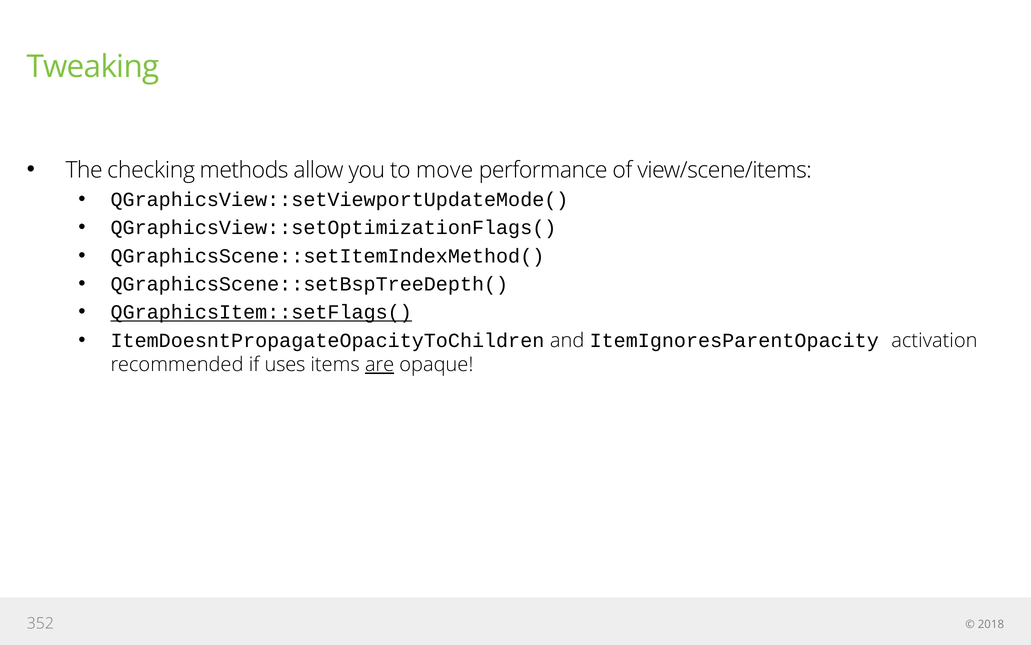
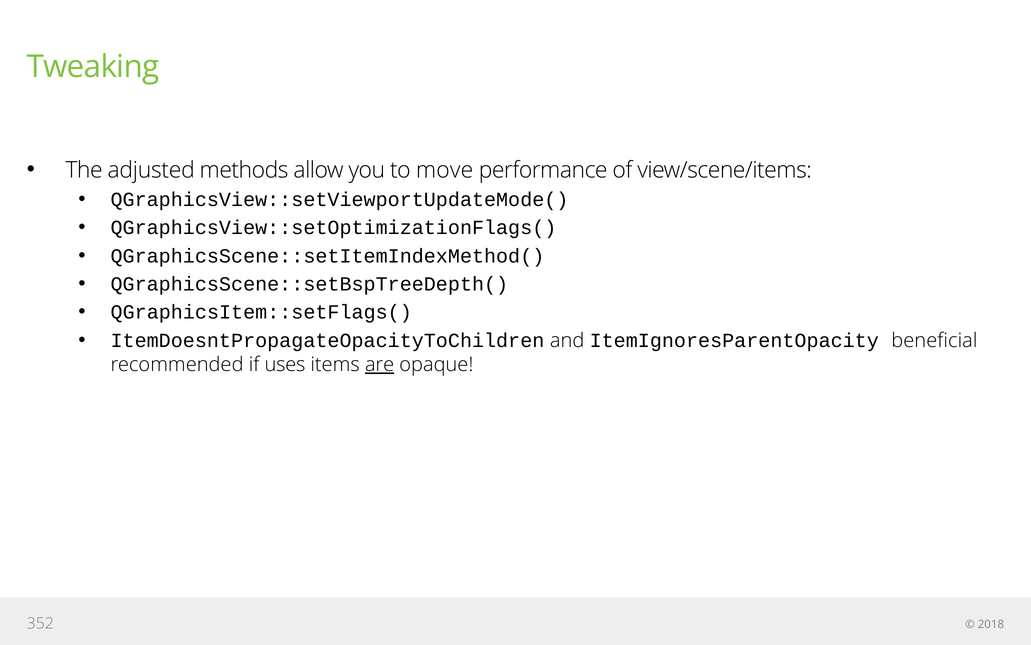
checking: checking -> adjusted
QGraphicsItem::setFlags( underline: present -> none
activation: activation -> beneficial
